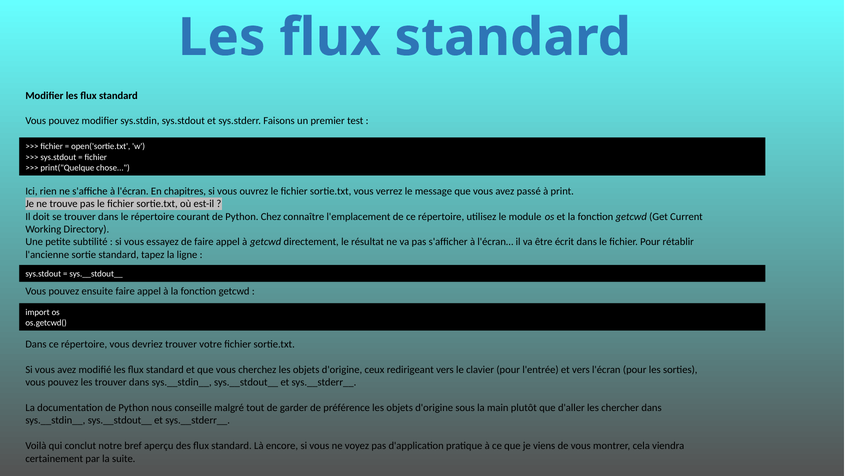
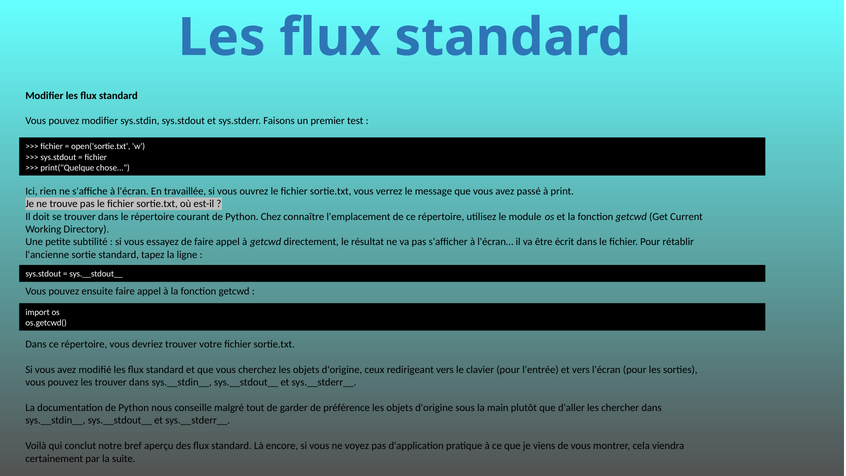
chapitres: chapitres -> travaillée
